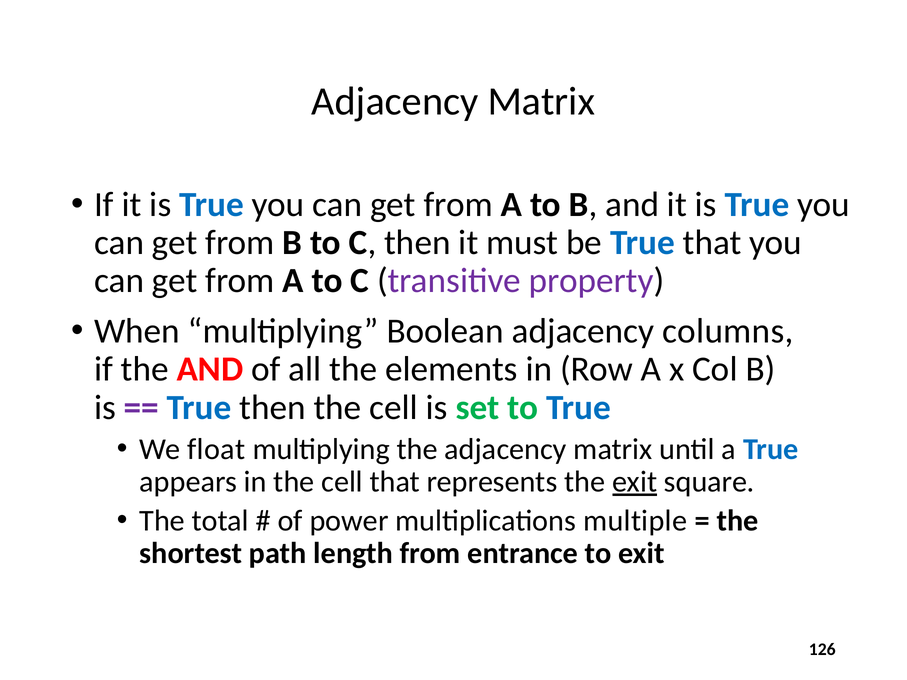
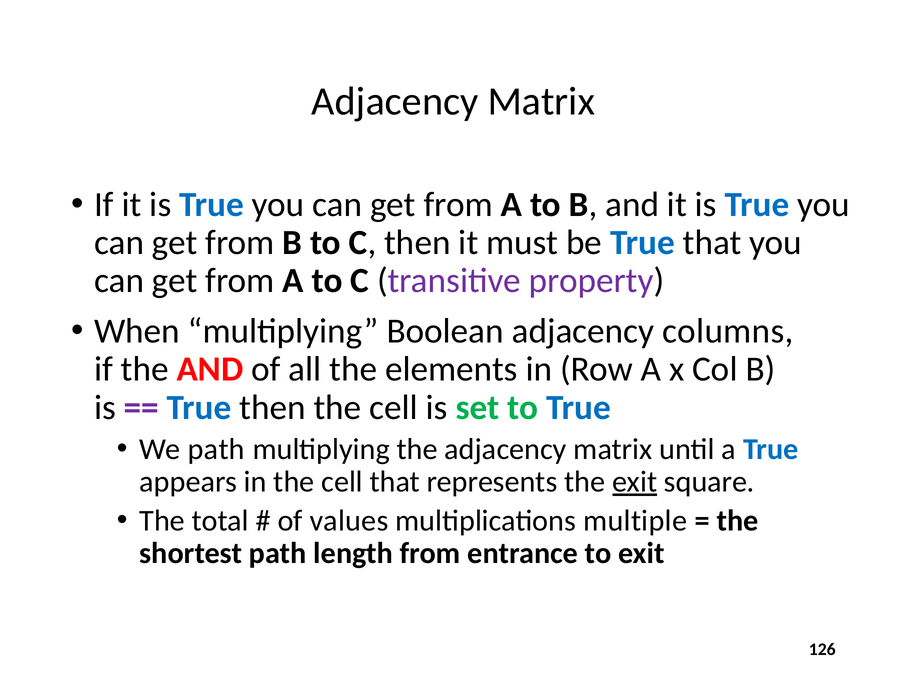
We float: float -> path
power: power -> values
